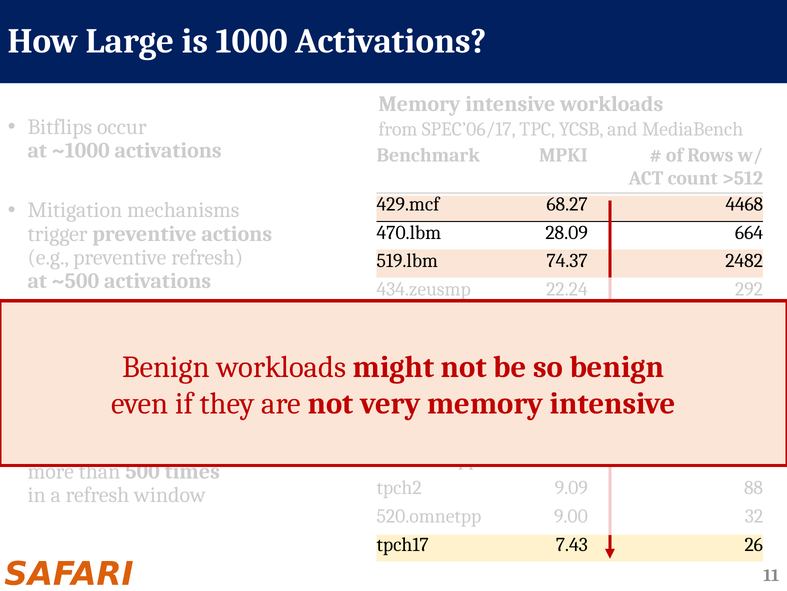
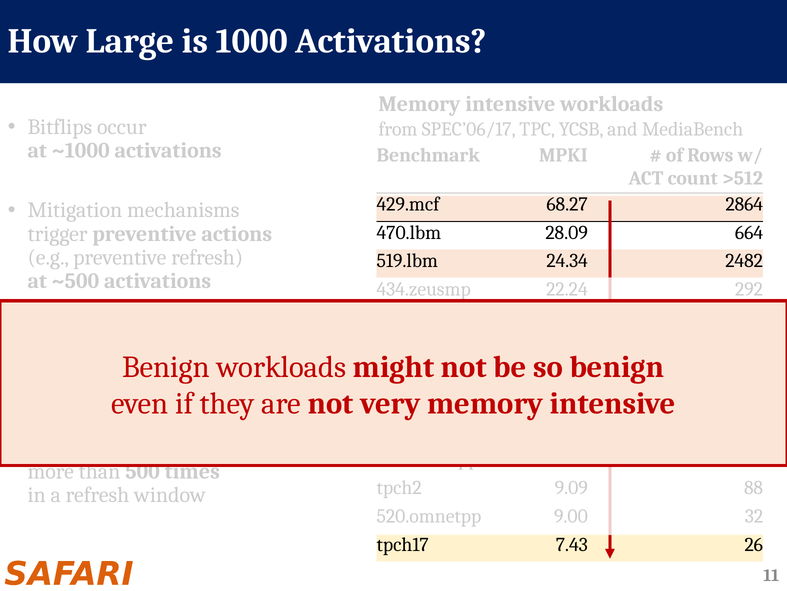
4468: 4468 -> 2864
74.37: 74.37 -> 24.34
